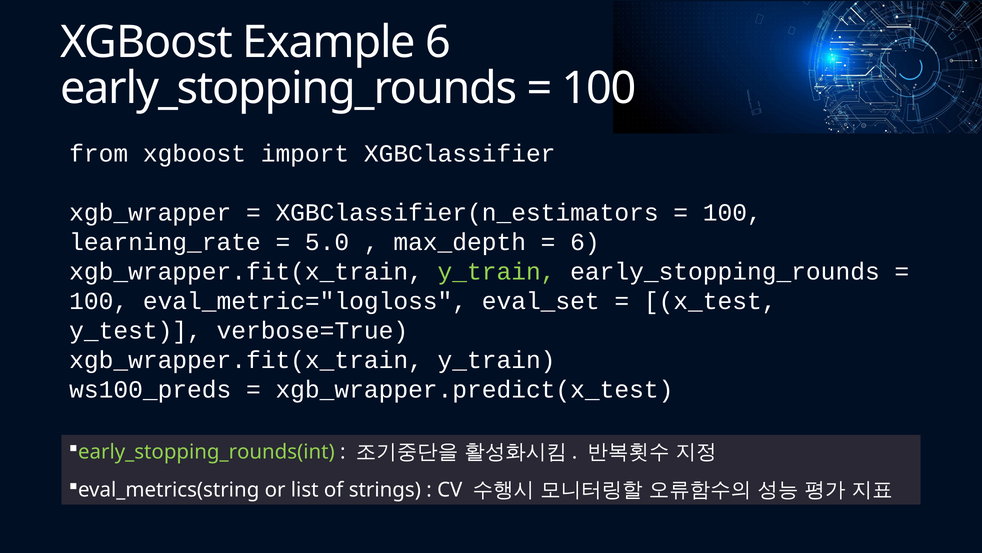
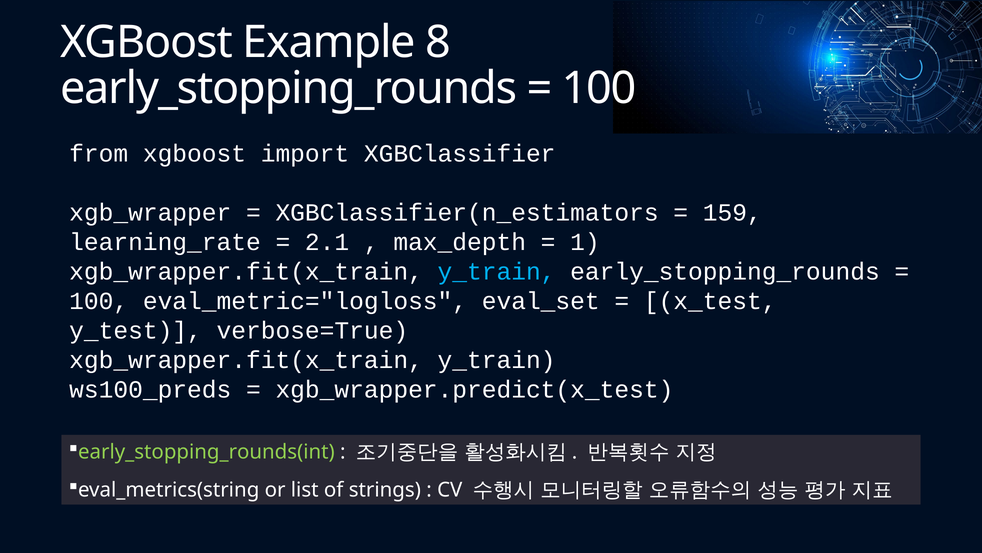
Example 6: 6 -> 8
100 at (732, 212): 100 -> 159
5.0: 5.0 -> 2.1
6 at (585, 242): 6 -> 1
y_train at (497, 271) colour: light green -> light blue
